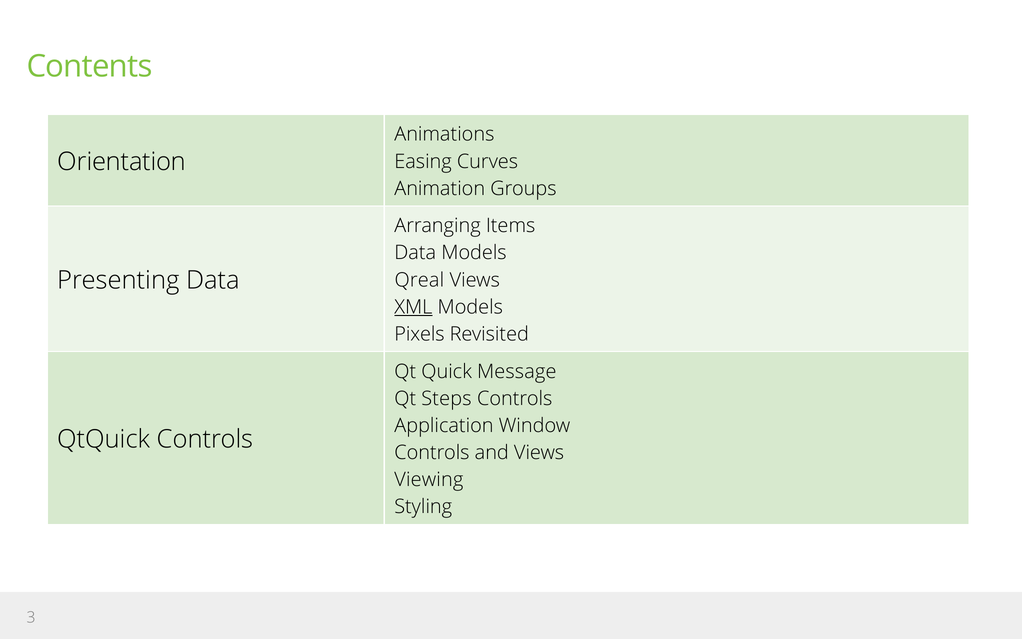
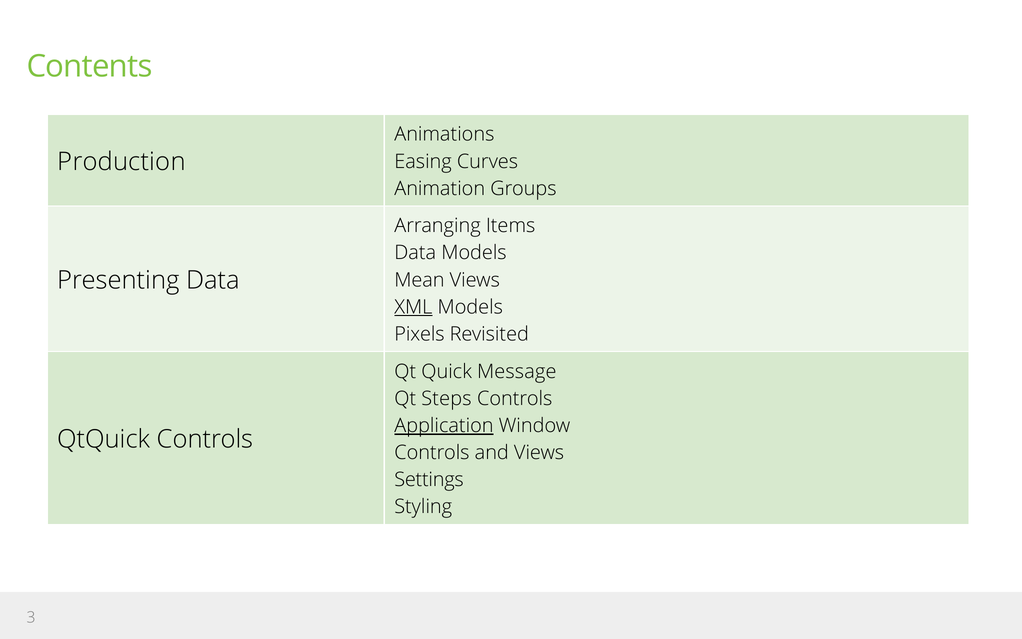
Orientation: Orientation -> Production
Qreal: Qreal -> Mean
Application underline: none -> present
Viewing: Viewing -> Settings
